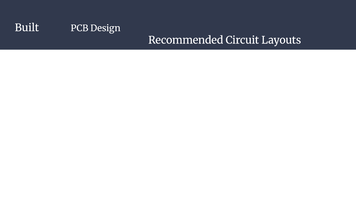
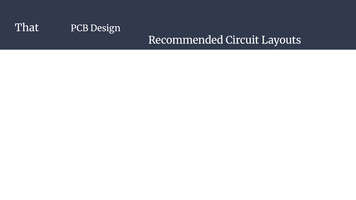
Built: Built -> That
